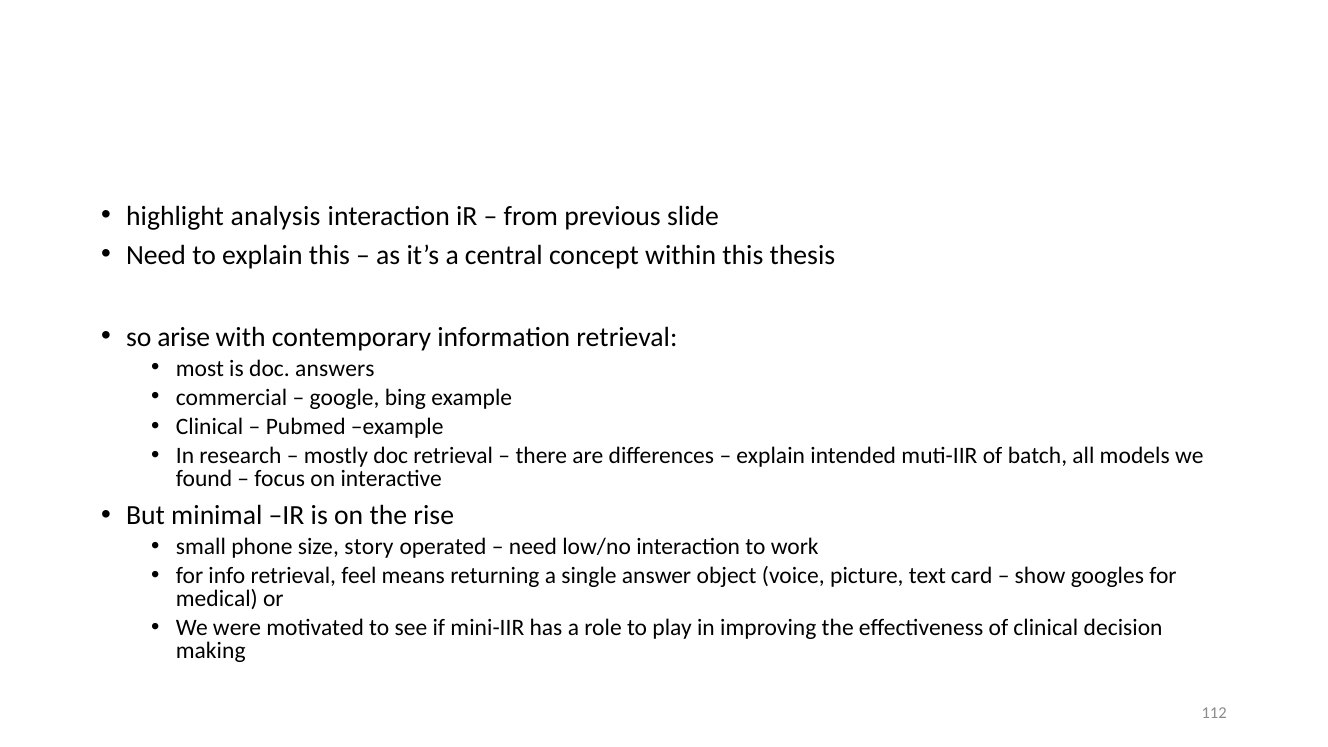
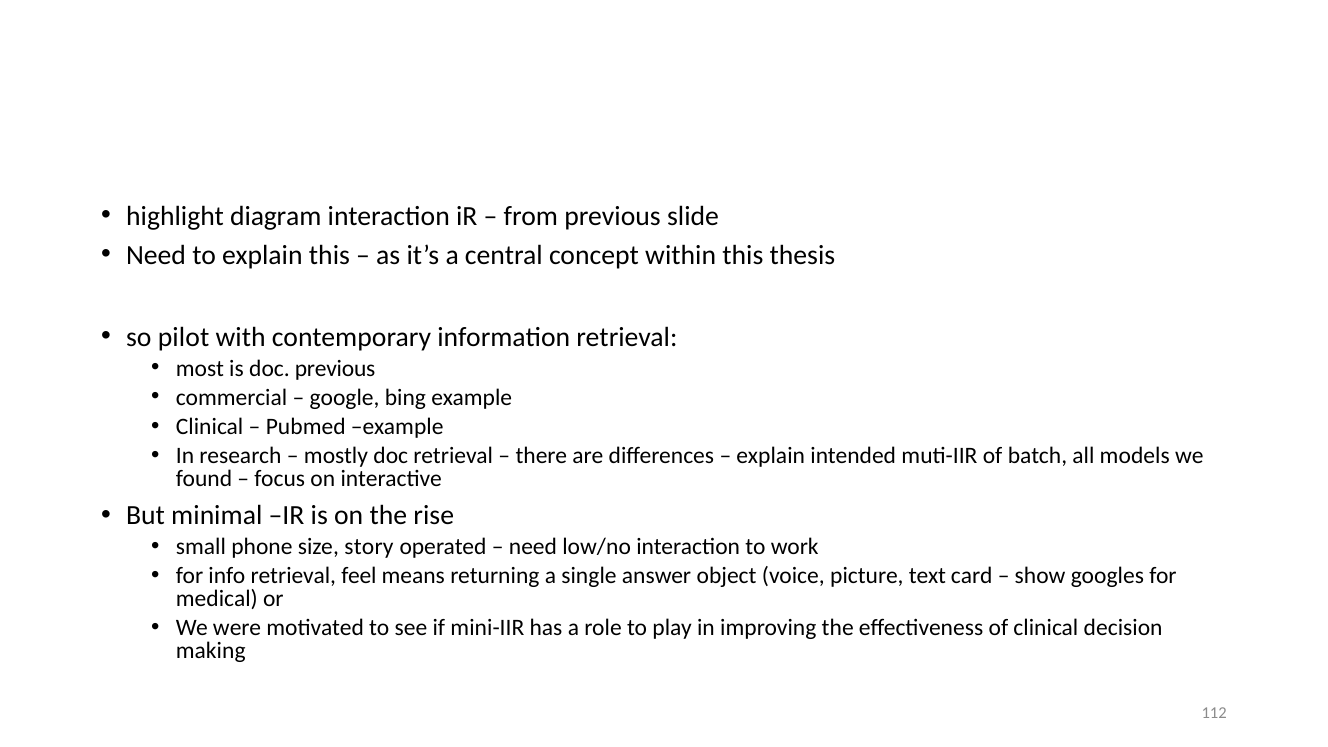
analysis: analysis -> diagram
arise: arise -> pilot
doc answers: answers -> previous
